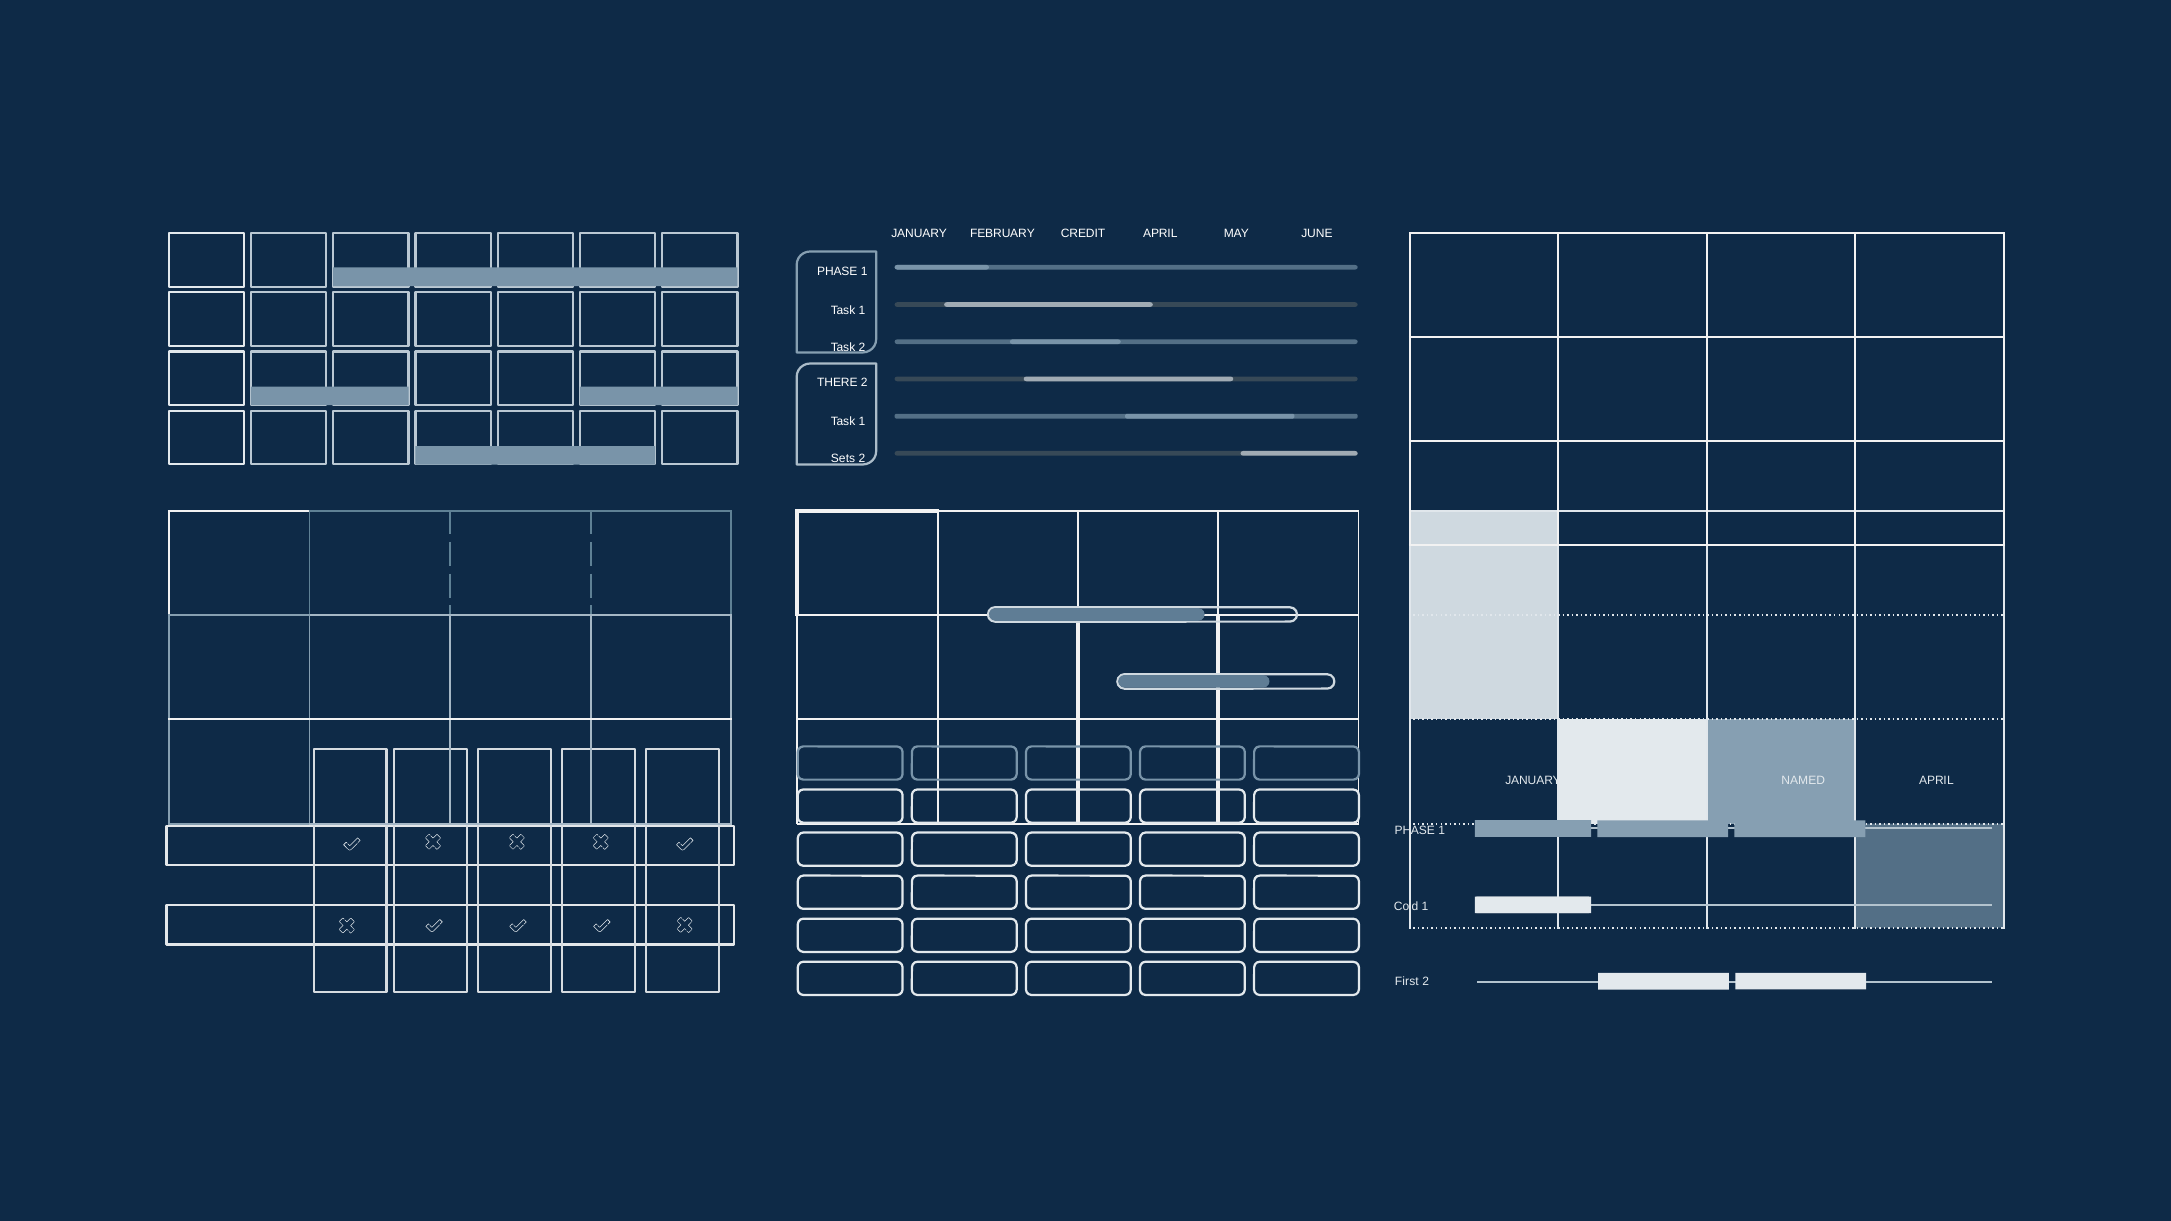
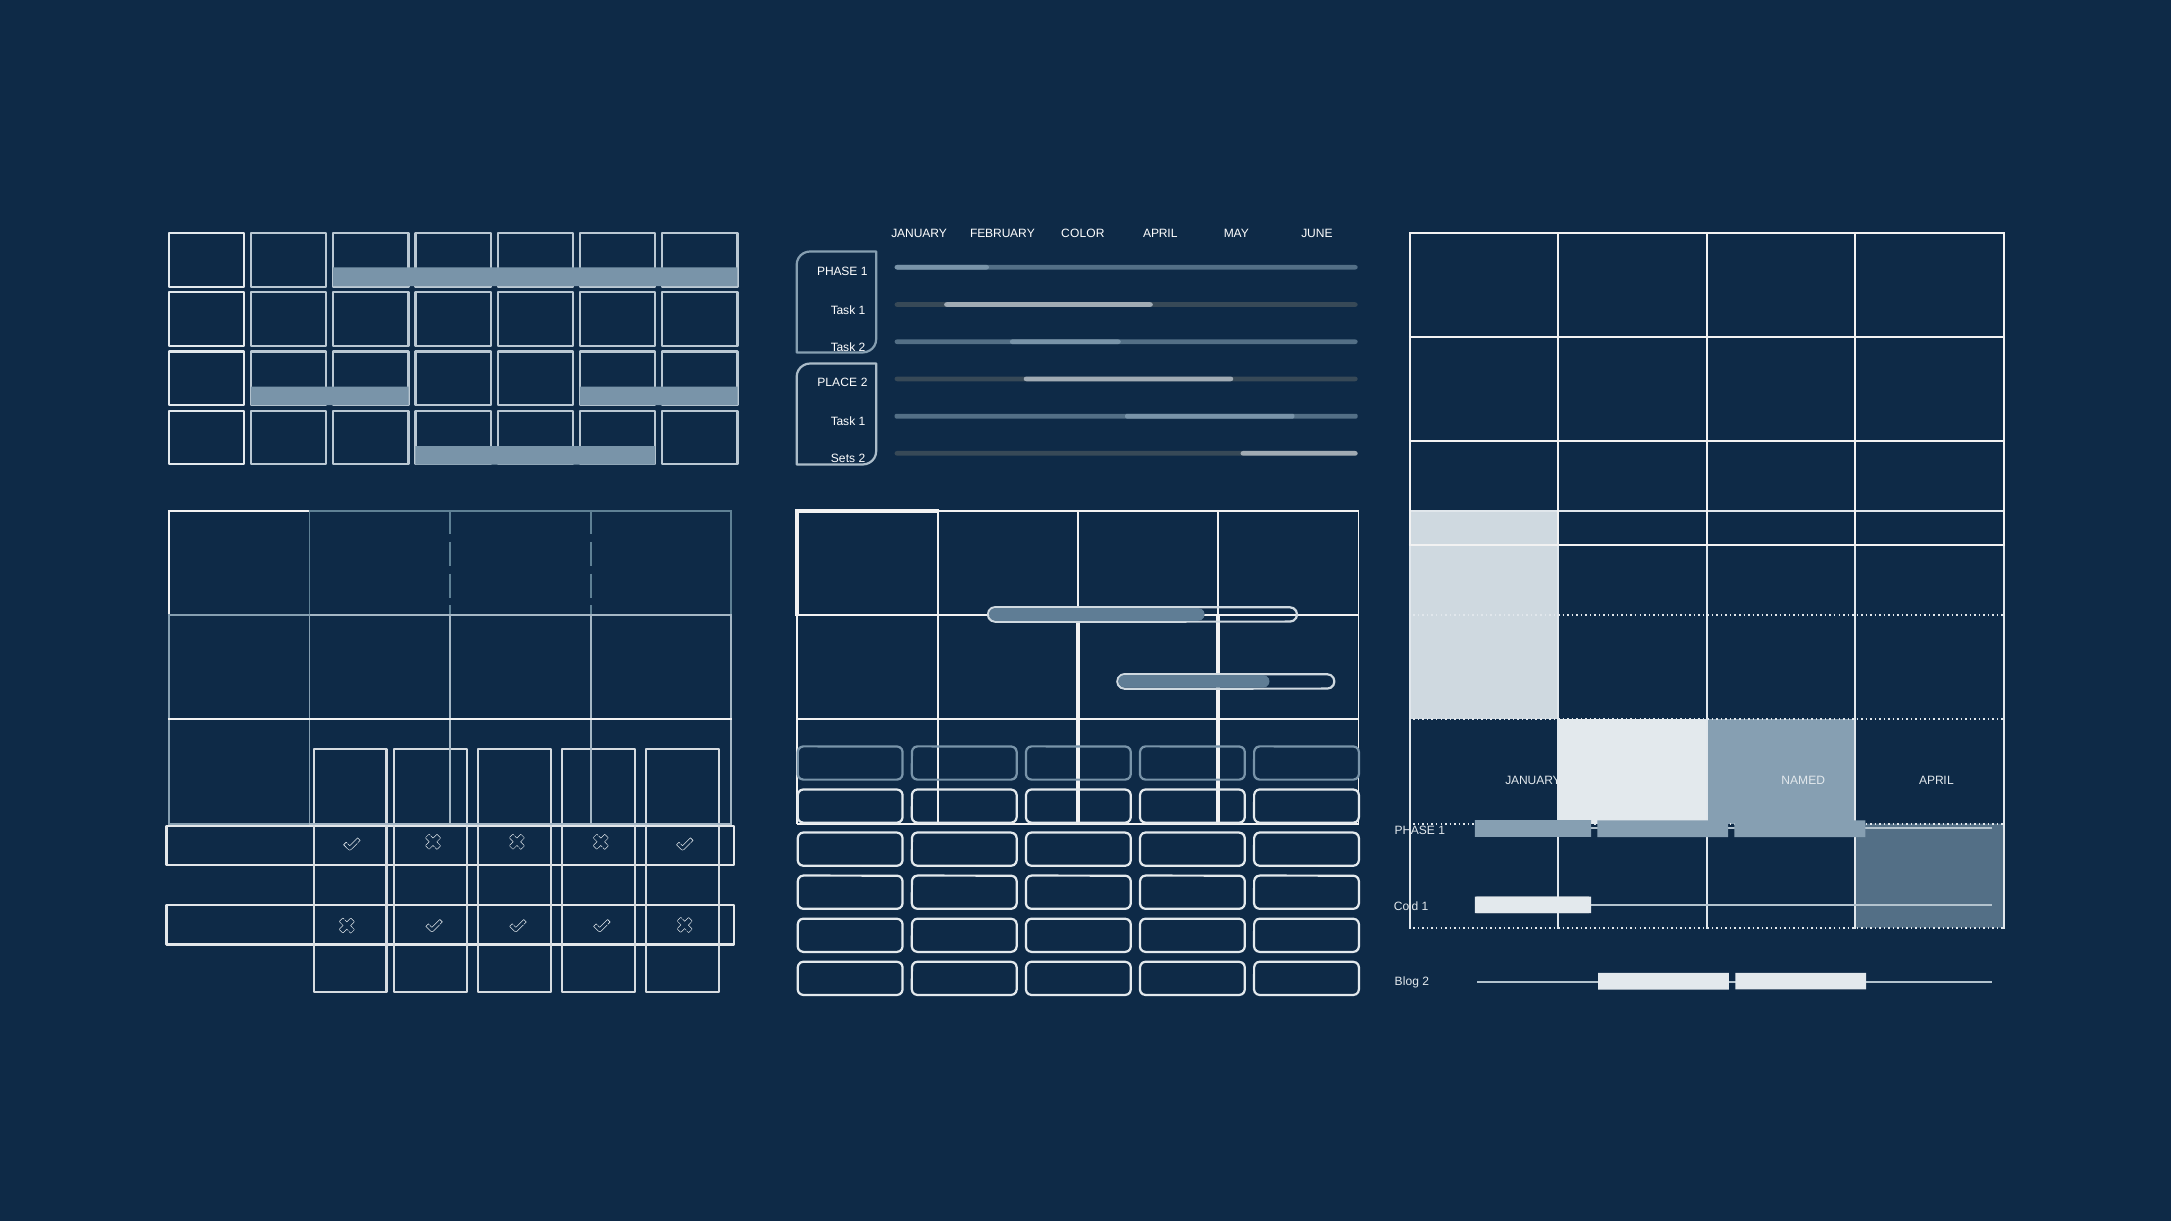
CREDIT: CREDIT -> COLOR
THERE: THERE -> PLACE
First: First -> Blog
